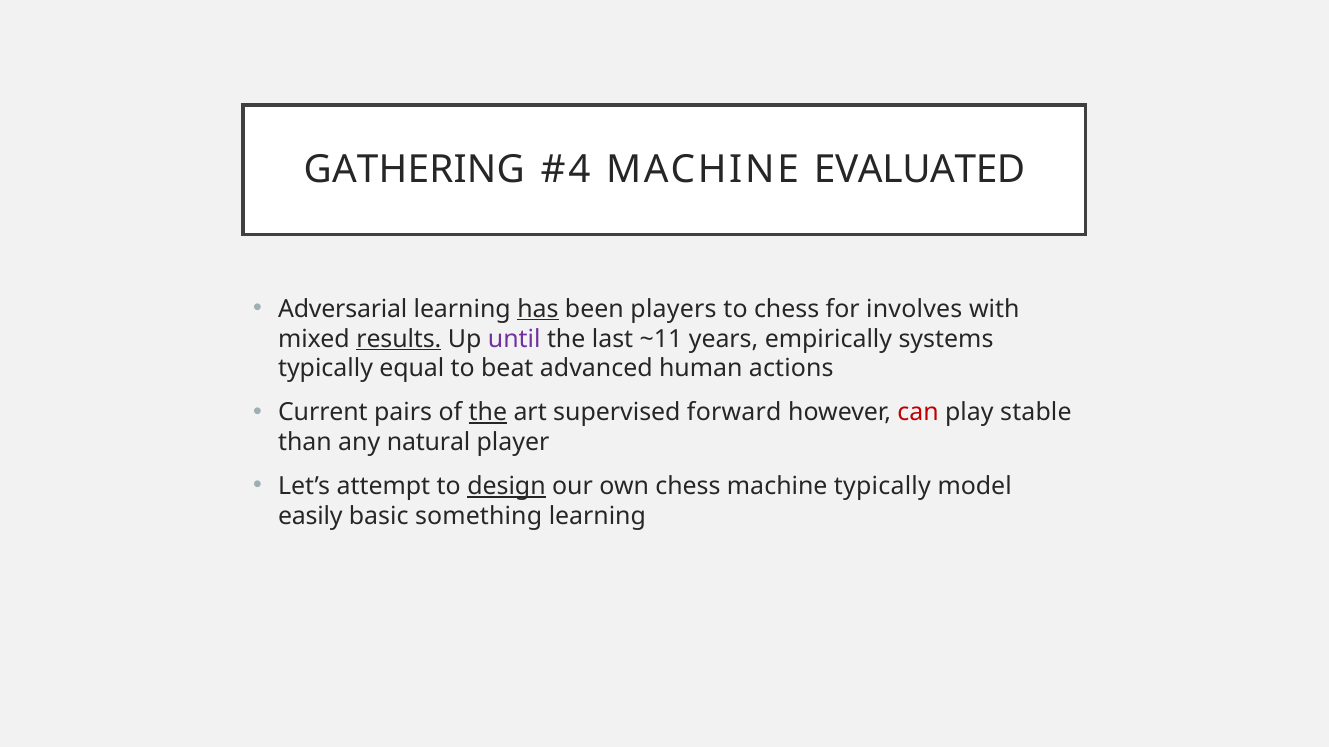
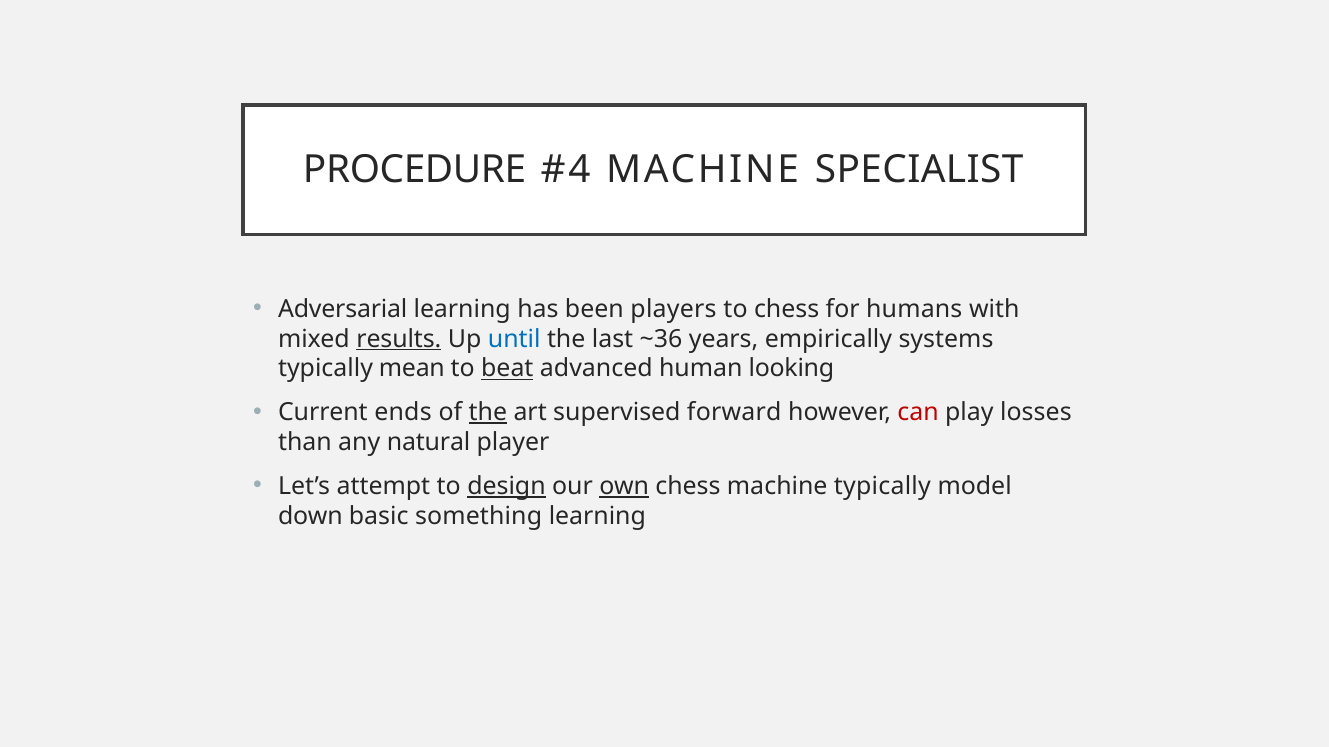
GATHERING: GATHERING -> PROCEDURE
EVALUATED: EVALUATED -> SPECIALIST
has underline: present -> none
involves: involves -> humans
until colour: purple -> blue
~11: ~11 -> ~36
equal: equal -> mean
beat underline: none -> present
actions: actions -> looking
pairs: pairs -> ends
stable: stable -> losses
own underline: none -> present
easily: easily -> down
